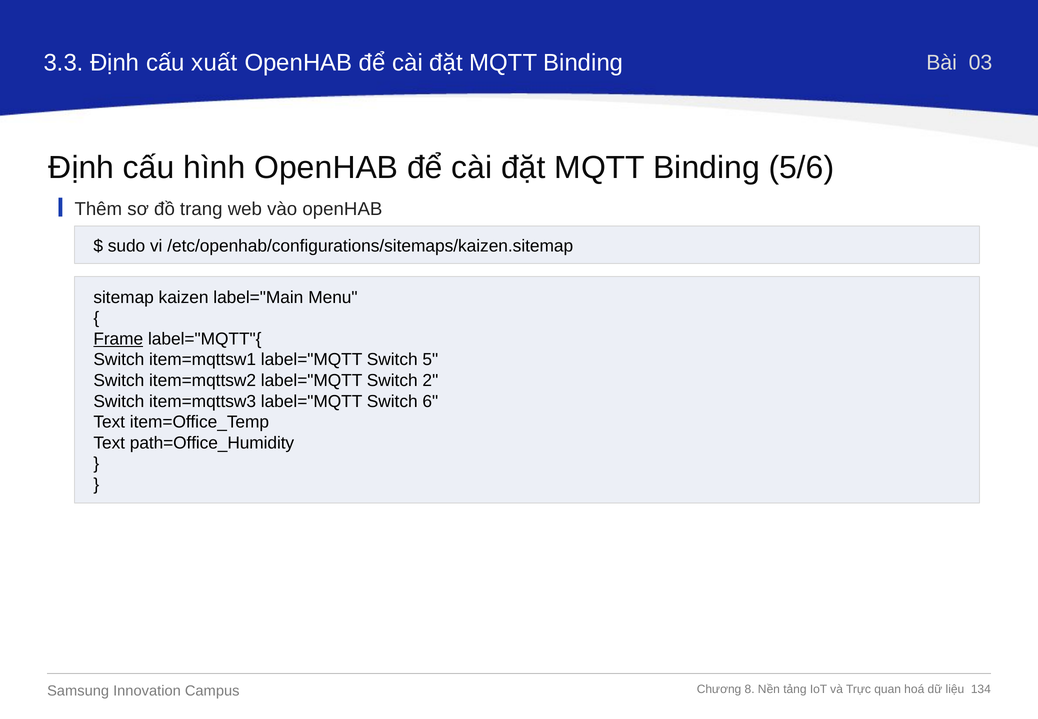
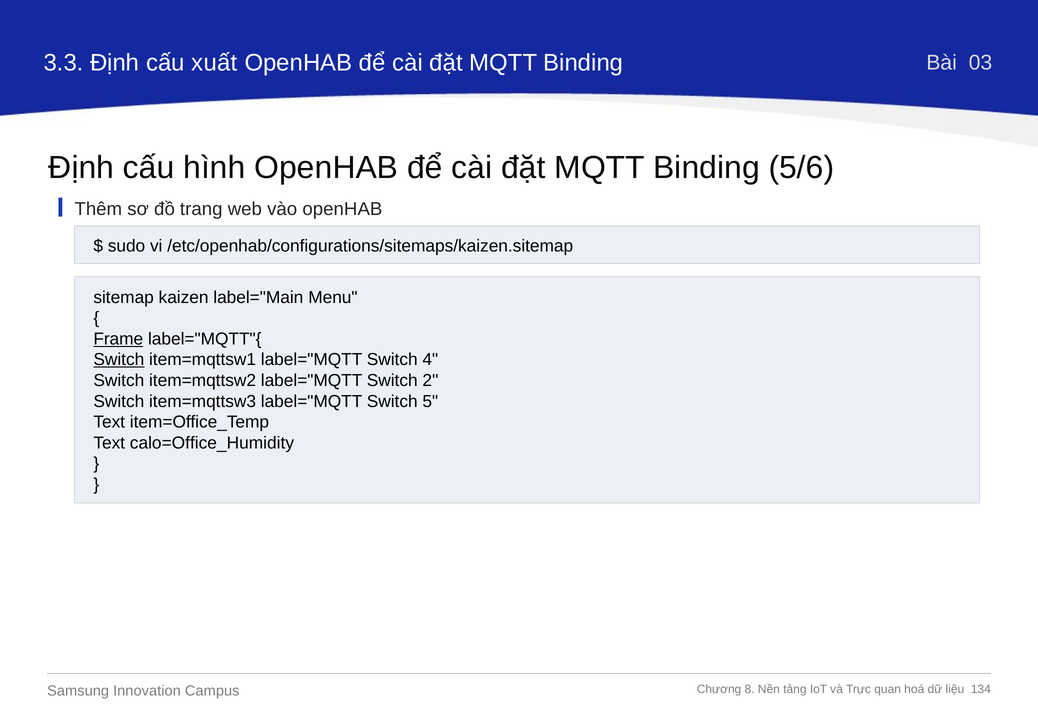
Switch at (119, 360) underline: none -> present
5: 5 -> 4
6: 6 -> 5
path=Office_Humidity: path=Office_Humidity -> calo=Office_Humidity
